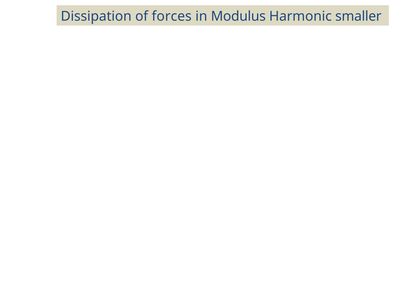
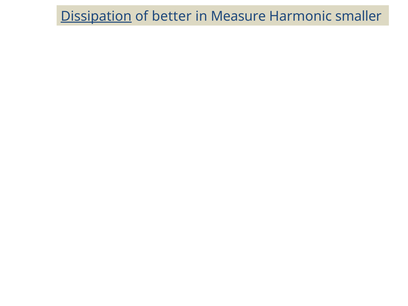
Dissipation underline: none -> present
forces: forces -> better
Modulus: Modulus -> Measure
